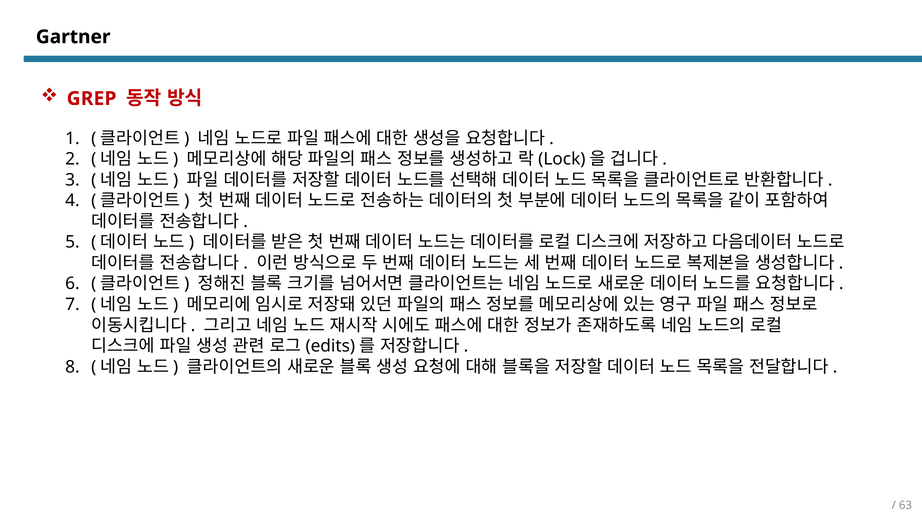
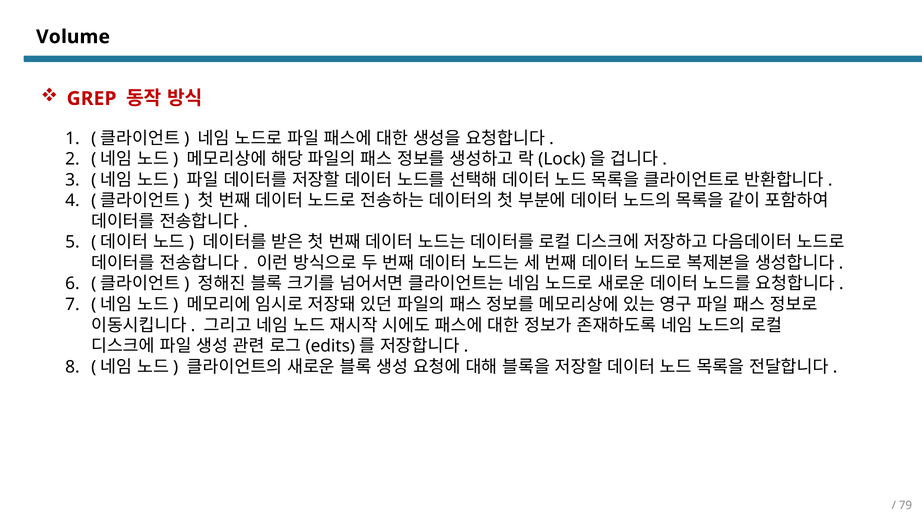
Gartner: Gartner -> Volume
63: 63 -> 79
